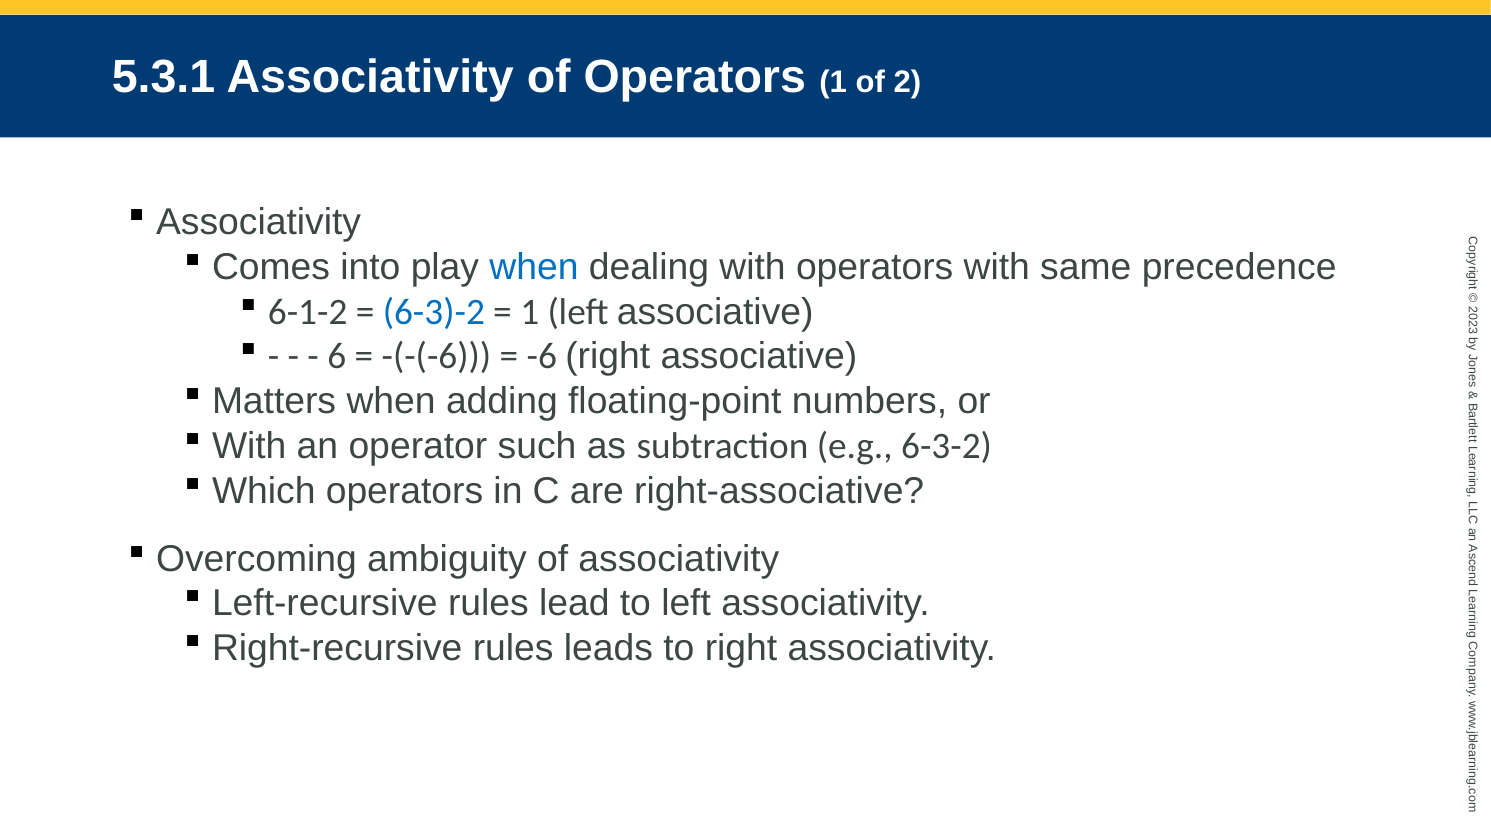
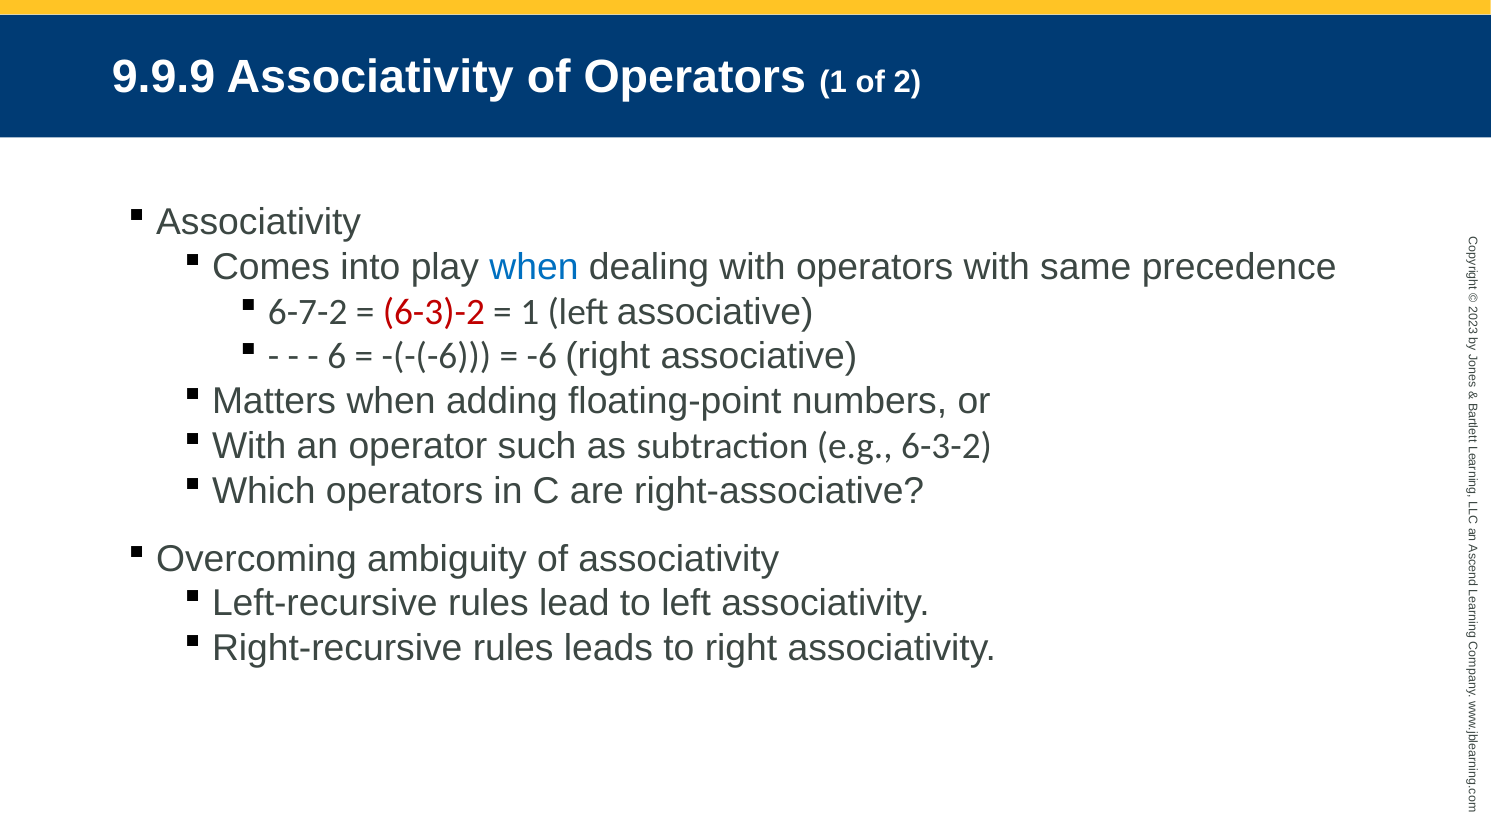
5.3.1: 5.3.1 -> 9.9.9
6-1-2: 6-1-2 -> 6-7-2
6-3)-2 colour: blue -> red
